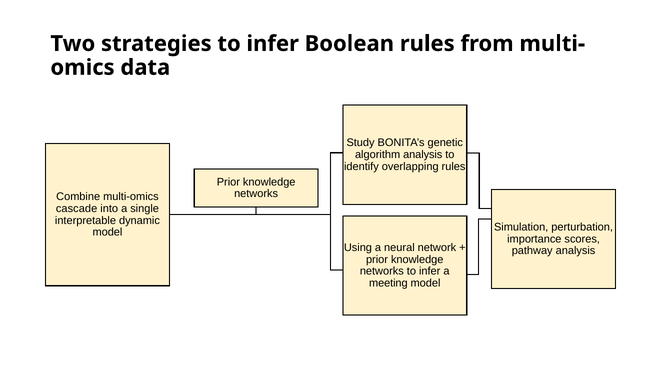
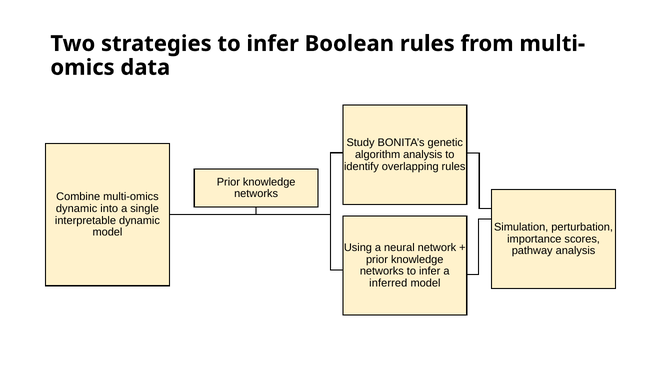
cascade at (77, 208): cascade -> dynamic
meeting: meeting -> inferred
